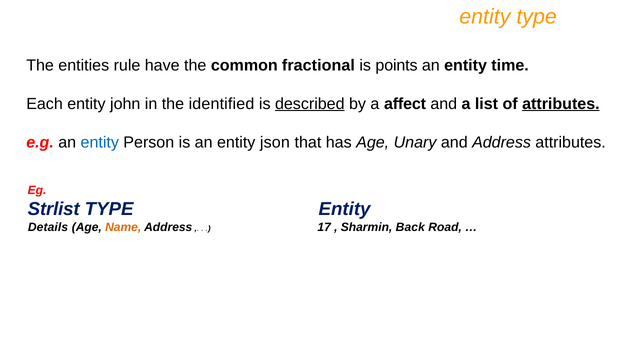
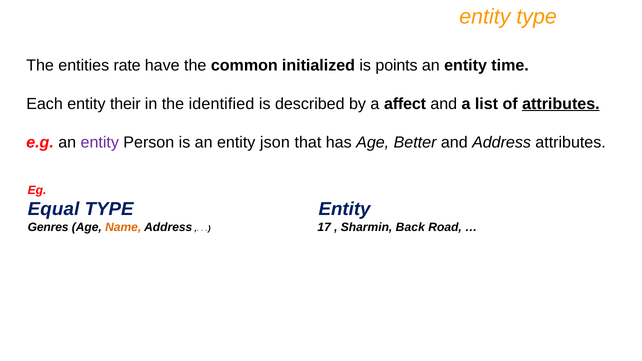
rule: rule -> rate
fractional: fractional -> initialized
john: john -> their
described underline: present -> none
entity at (100, 142) colour: blue -> purple
Unary: Unary -> Better
Strlist: Strlist -> Equal
Details: Details -> Genres
